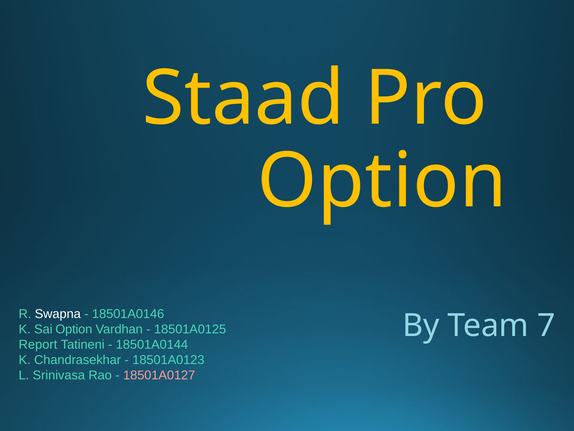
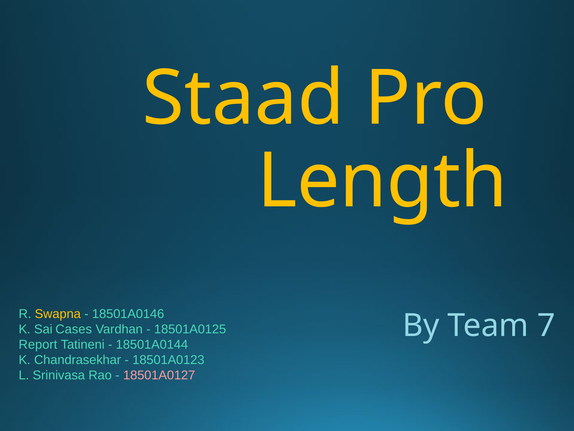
Option at (382, 181): Option -> Length
Swapna colour: white -> yellow
Sai Option: Option -> Cases
